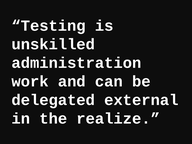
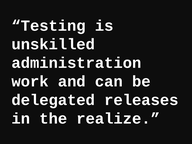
external: external -> releases
